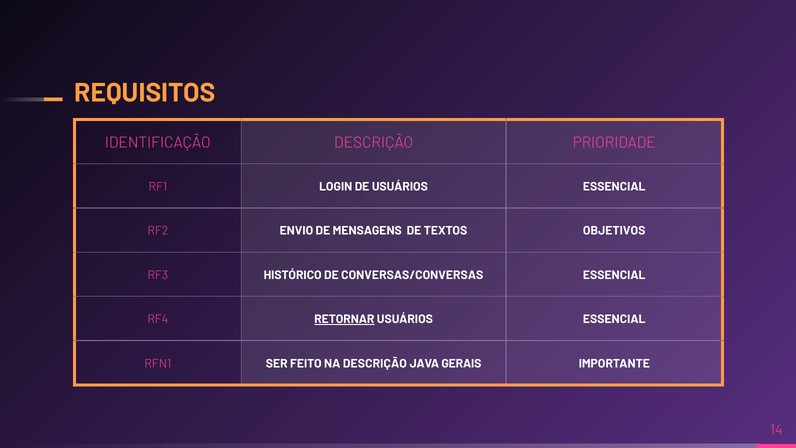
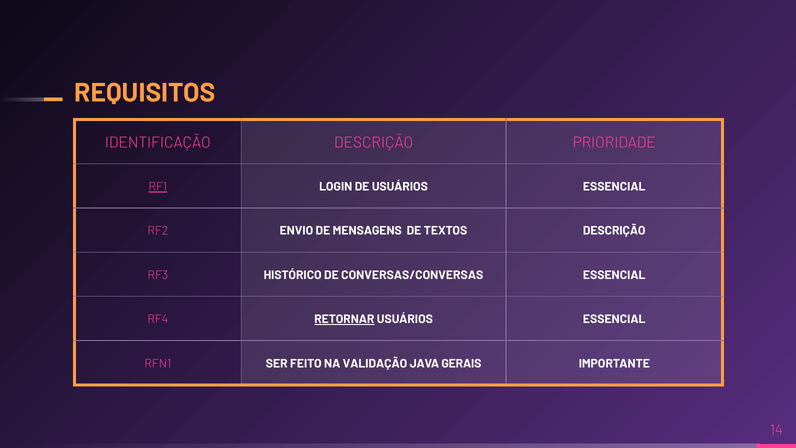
RF1 underline: none -> present
TEXTOS OBJETIVOS: OBJETIVOS -> DESCRIÇÃO
NA DESCRIÇÃO: DESCRIÇÃO -> VALIDAÇÃO
